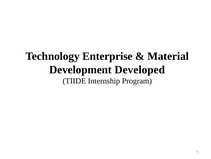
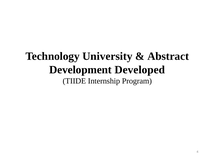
Enterprise: Enterprise -> University
Material: Material -> Abstract
